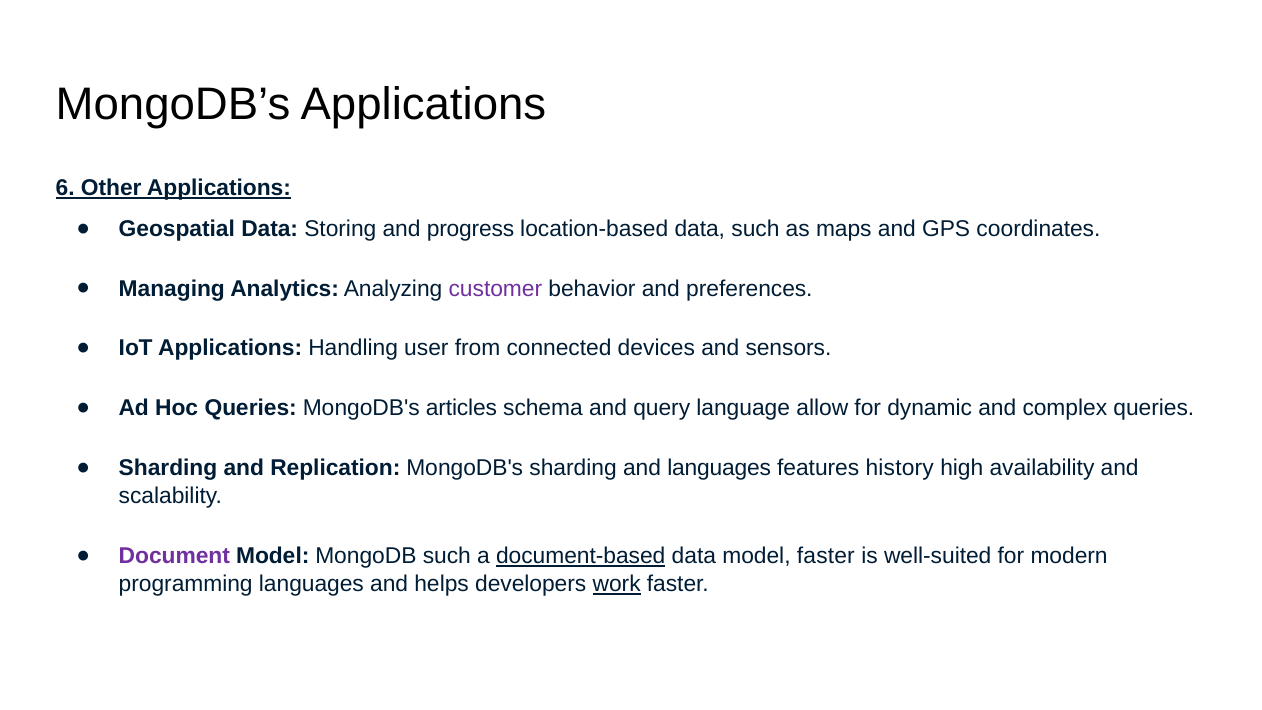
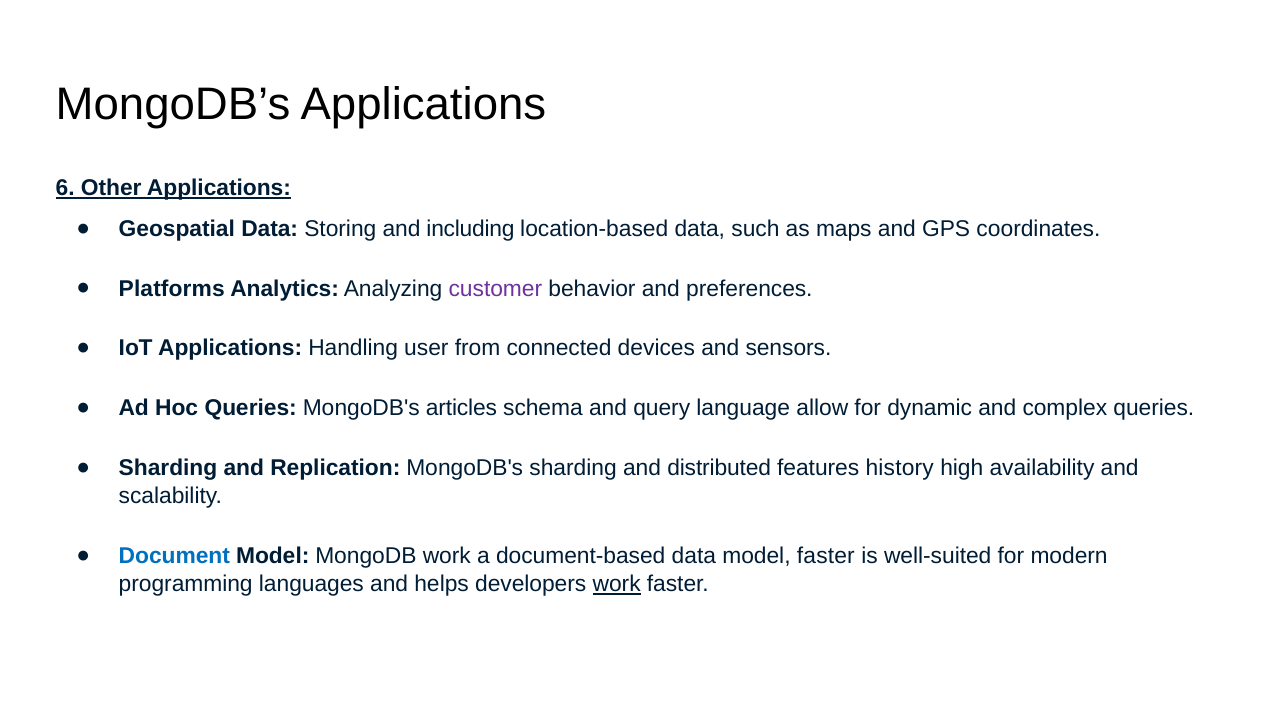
progress: progress -> including
Managing: Managing -> Platforms
and languages: languages -> distributed
Document colour: purple -> blue
MongoDB such: such -> work
document-based underline: present -> none
